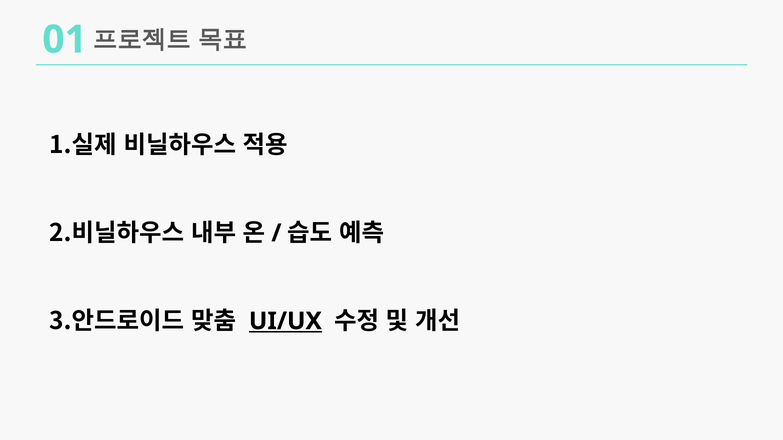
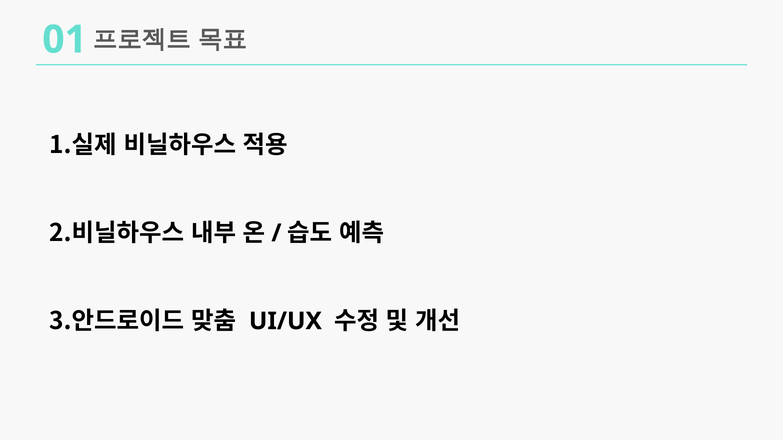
UI/UX underline: present -> none
